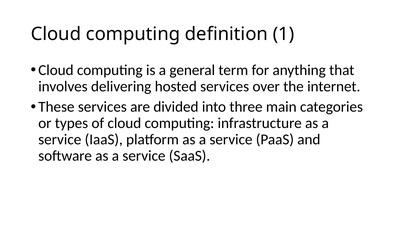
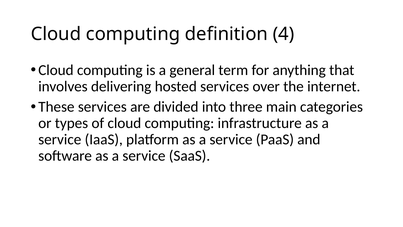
1: 1 -> 4
